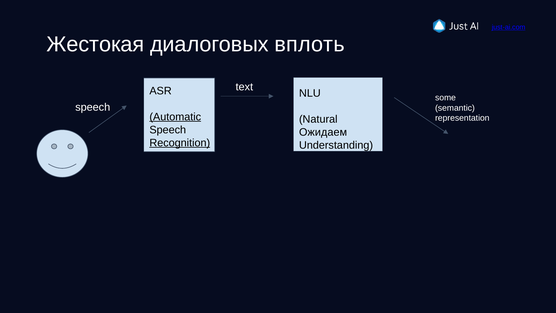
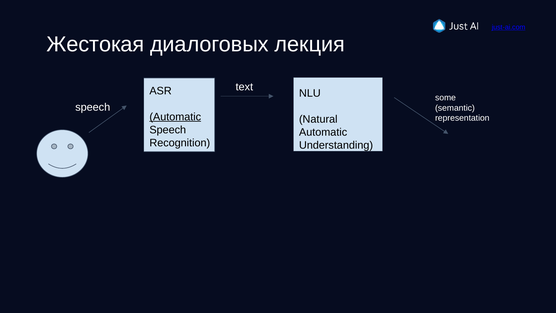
вплоть: вплоть -> лекция
Ожидаем at (323, 132): Ожидаем -> Automatic
Recognition underline: present -> none
